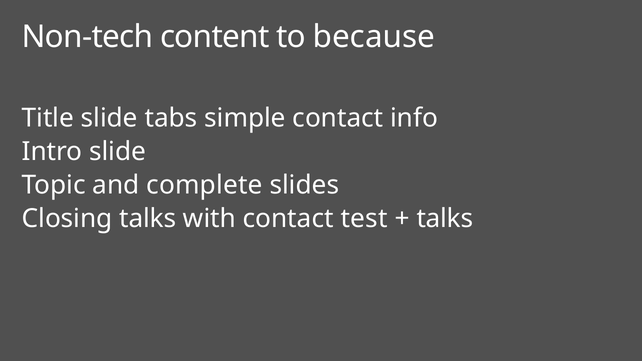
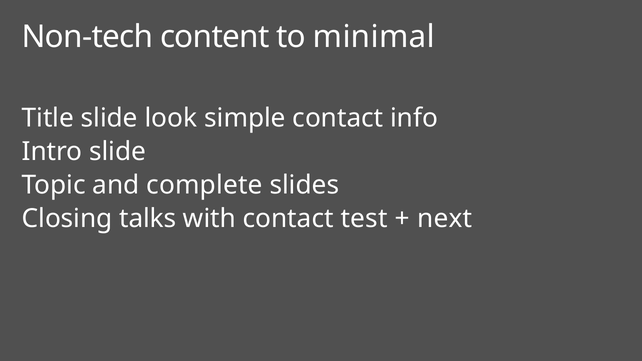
because: because -> minimal
tabs: tabs -> look
talks at (445, 219): talks -> next
